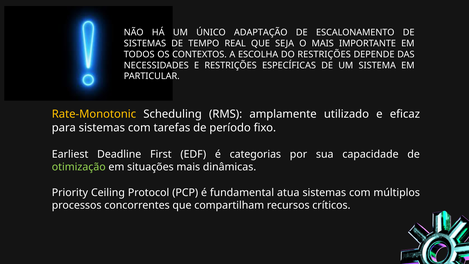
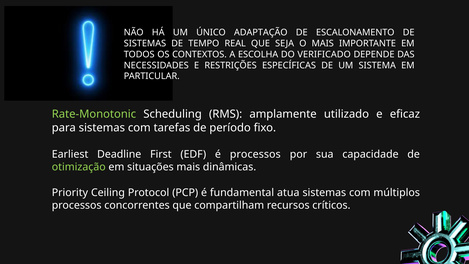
DO RESTRIÇÕES: RESTRIÇÕES -> VERIFICADO
Rate-Monotonic colour: yellow -> light green
é categorias: categorias -> processos
